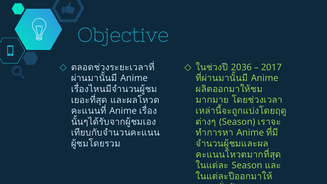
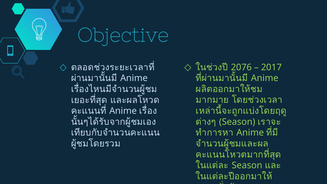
2036: 2036 -> 2076
